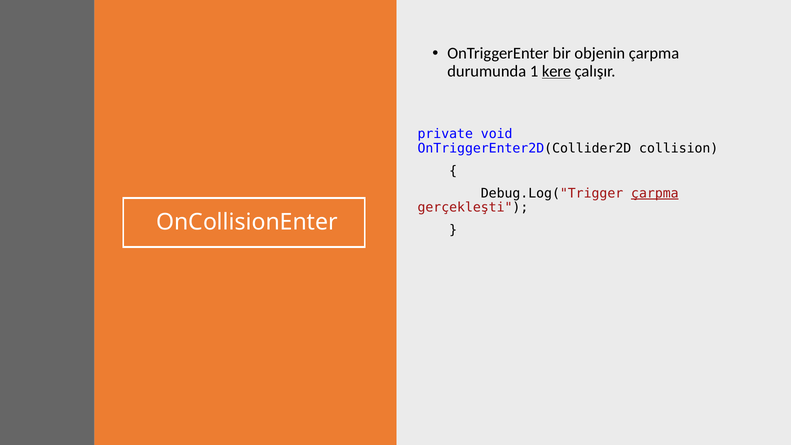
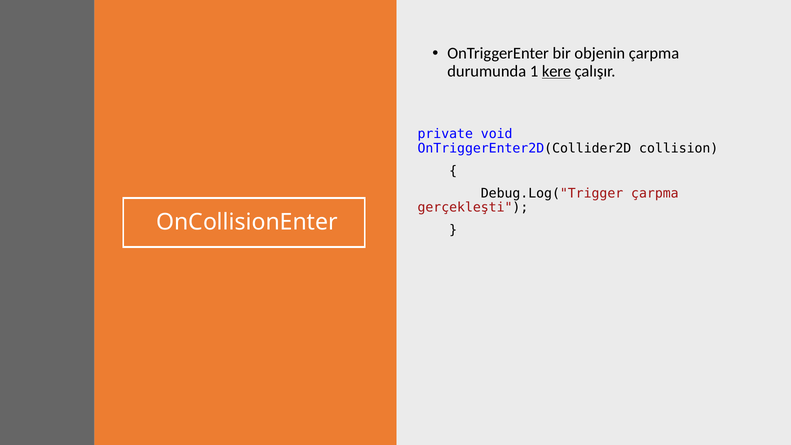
çarpma at (655, 193) underline: present -> none
